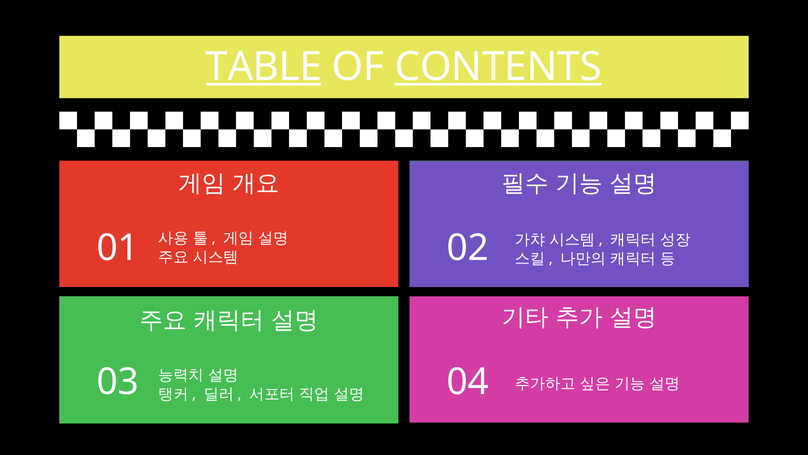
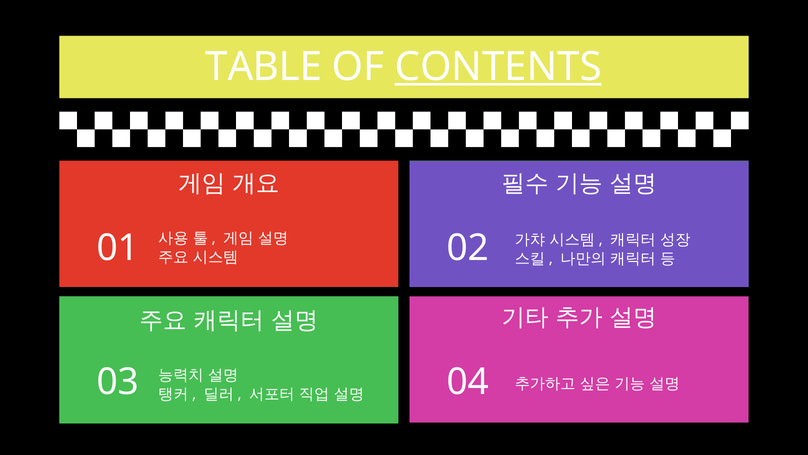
TABLE underline: present -> none
